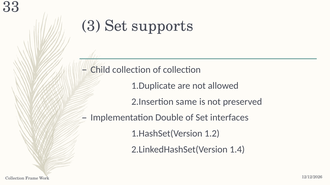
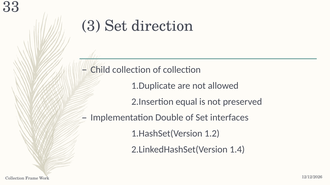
supports: supports -> direction
same: same -> equal
